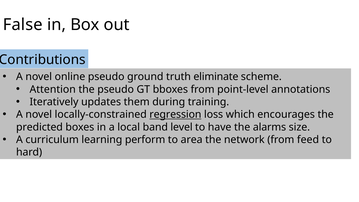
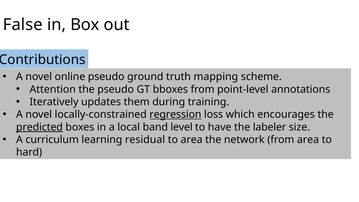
eliminate: eliminate -> mapping
predicted underline: none -> present
alarms: alarms -> labeler
perform: perform -> residual
from feed: feed -> area
